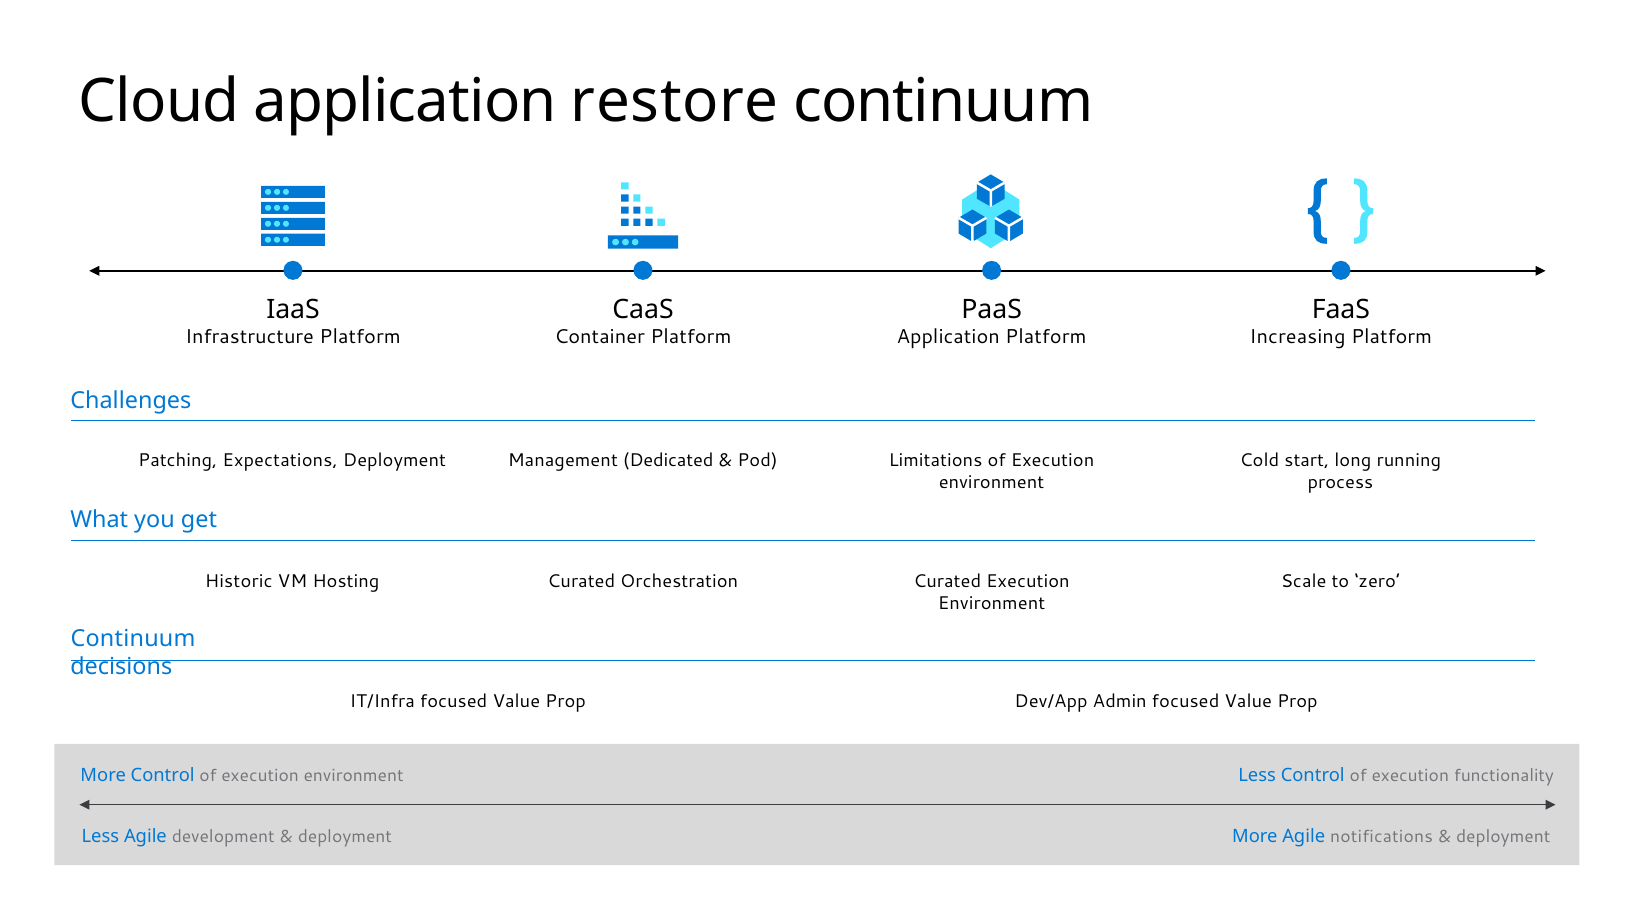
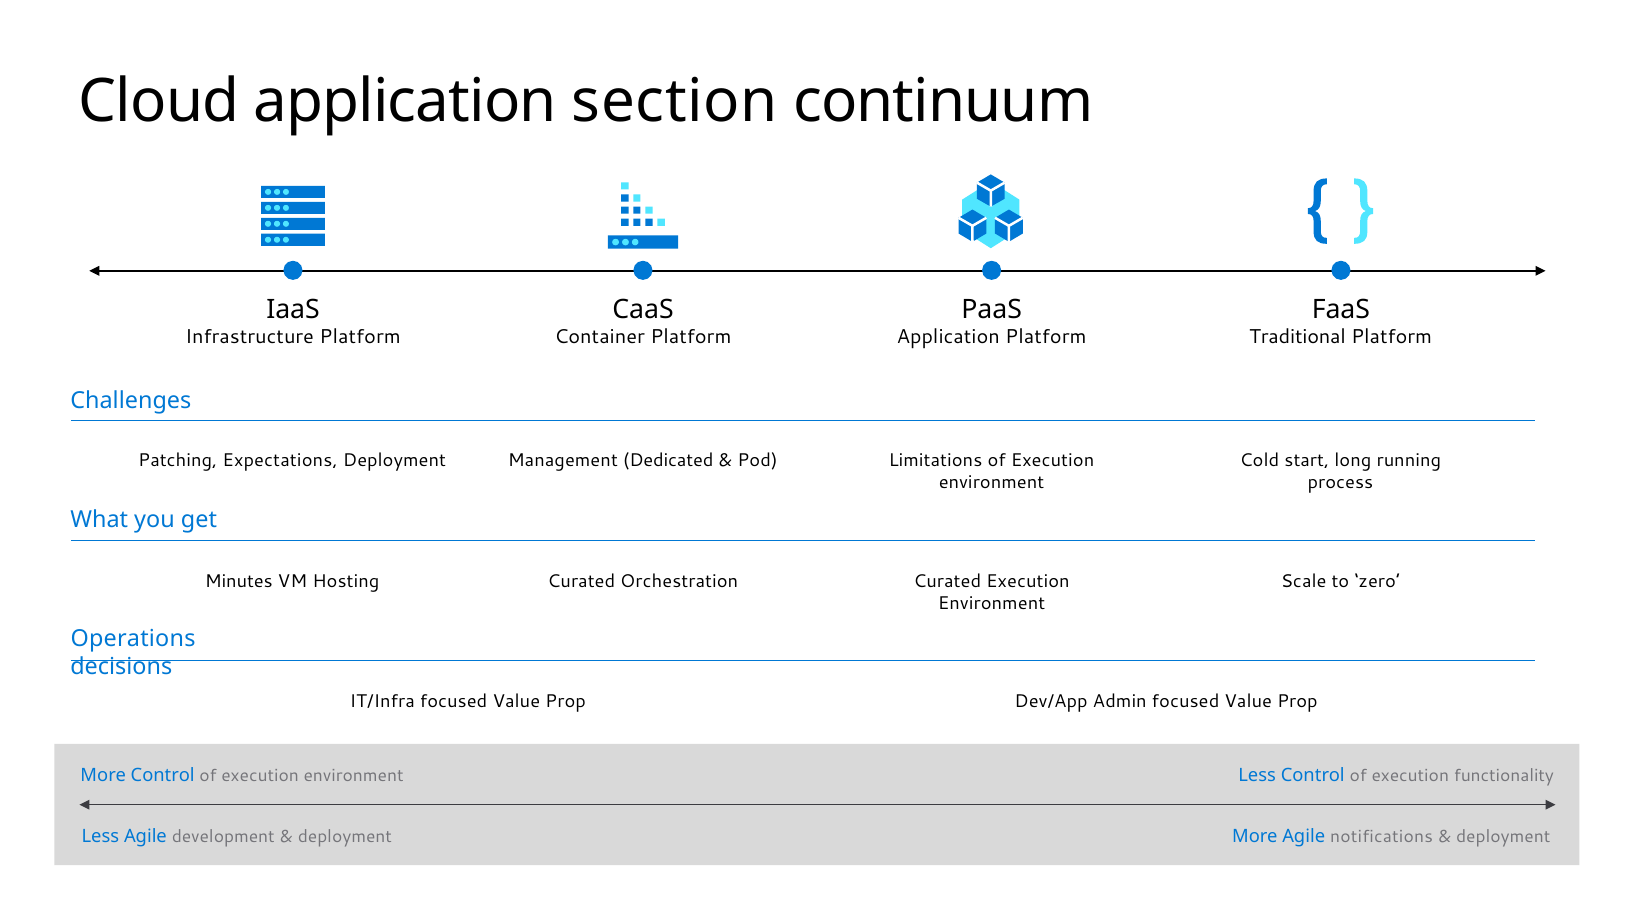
restore: restore -> section
Increasing: Increasing -> Traditional
Historic: Historic -> Minutes
Continuum at (133, 639): Continuum -> Operations
